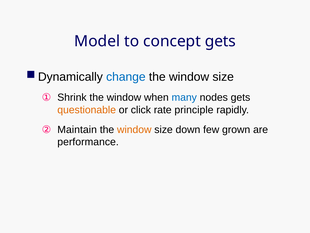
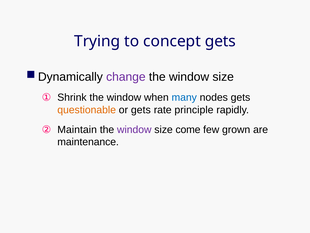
Model: Model -> Trying
change colour: blue -> purple
or click: click -> gets
window at (134, 129) colour: orange -> purple
down: down -> come
performance: performance -> maintenance
